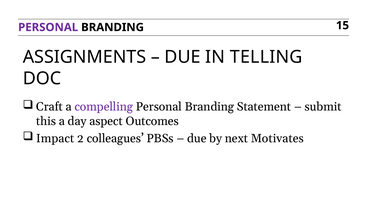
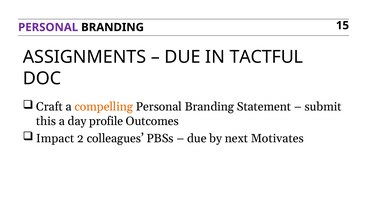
TELLING: TELLING -> TACTFUL
compelling colour: purple -> orange
aspect: aspect -> profile
